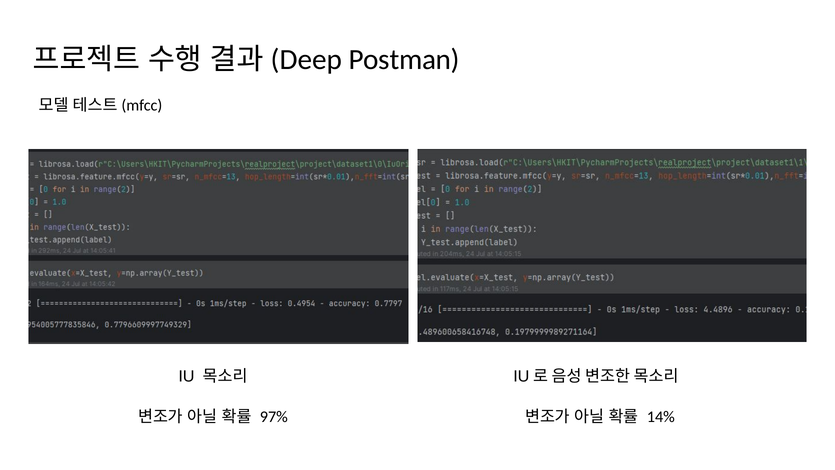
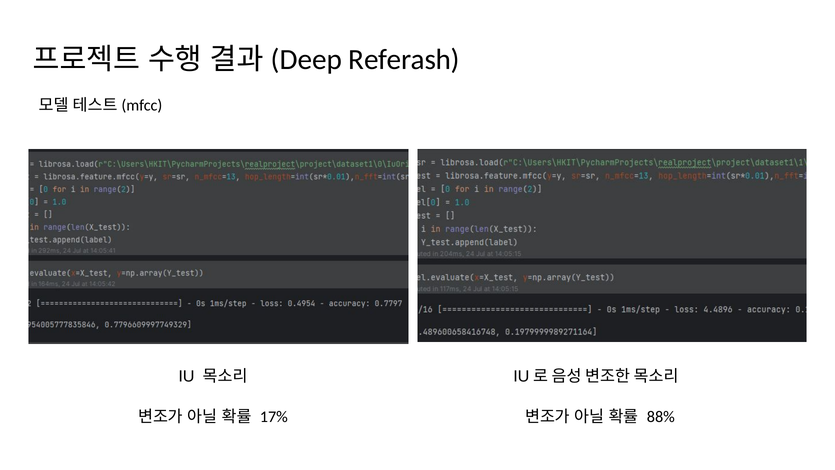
Postman: Postman -> Referash
97%: 97% -> 17%
14%: 14% -> 88%
